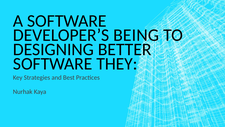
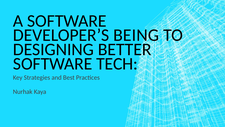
THEY: THEY -> TECH
